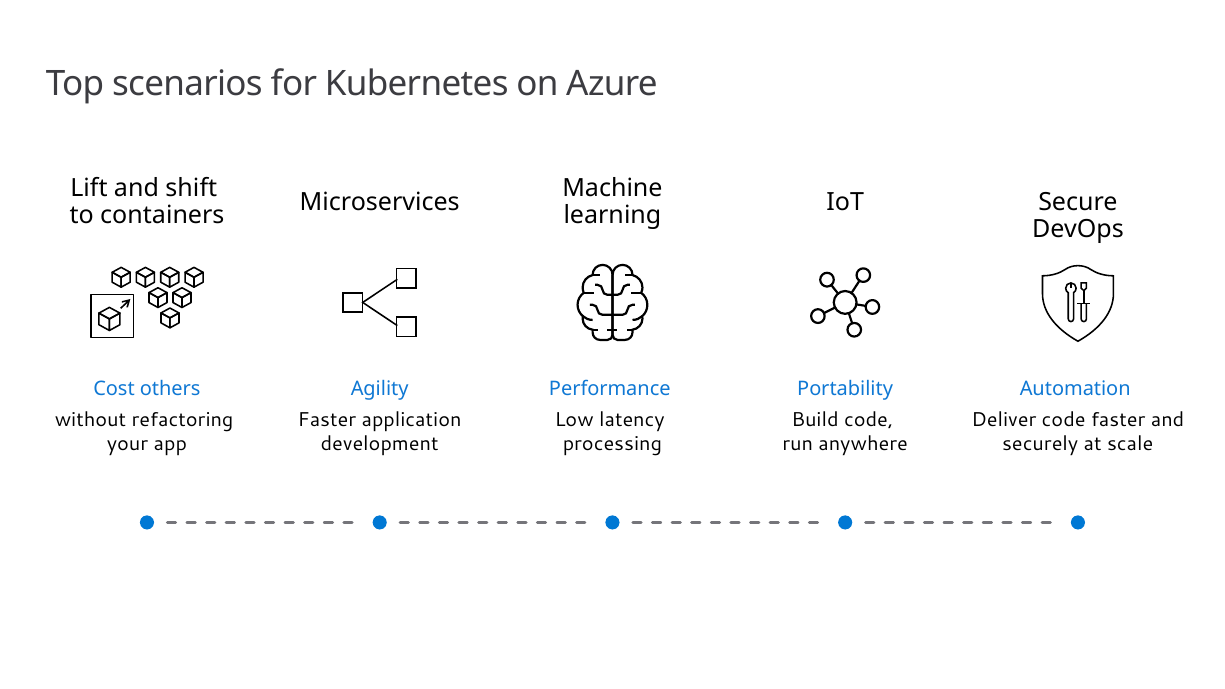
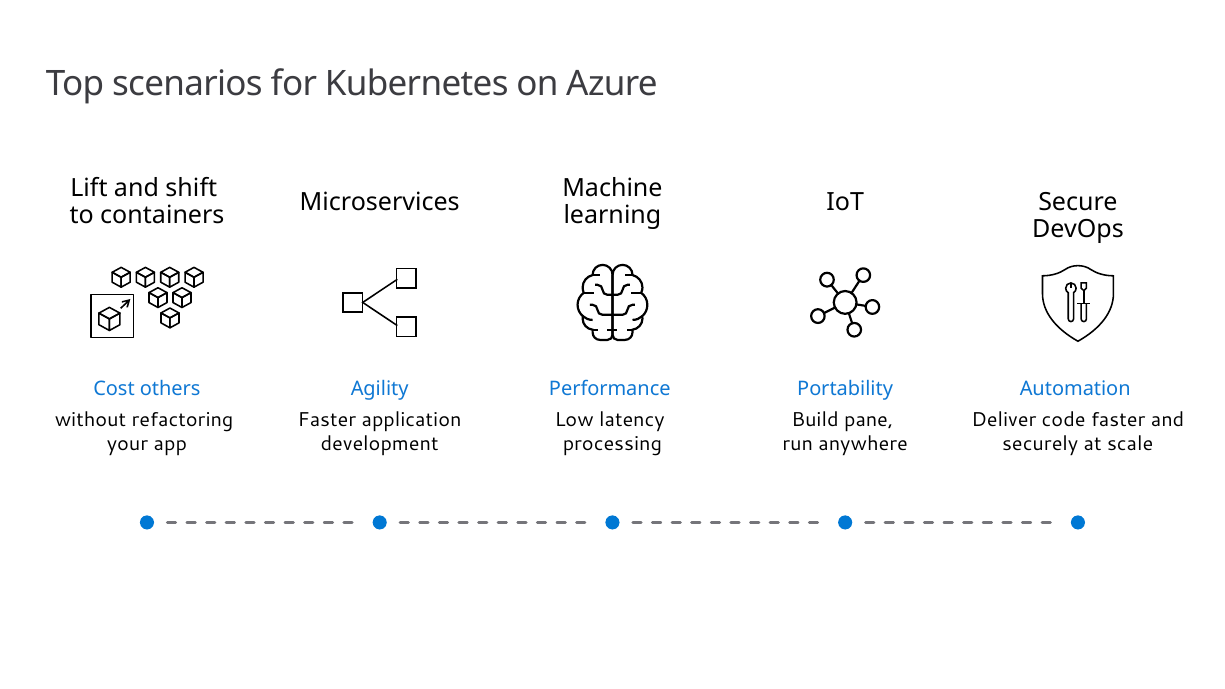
Build code: code -> pane
